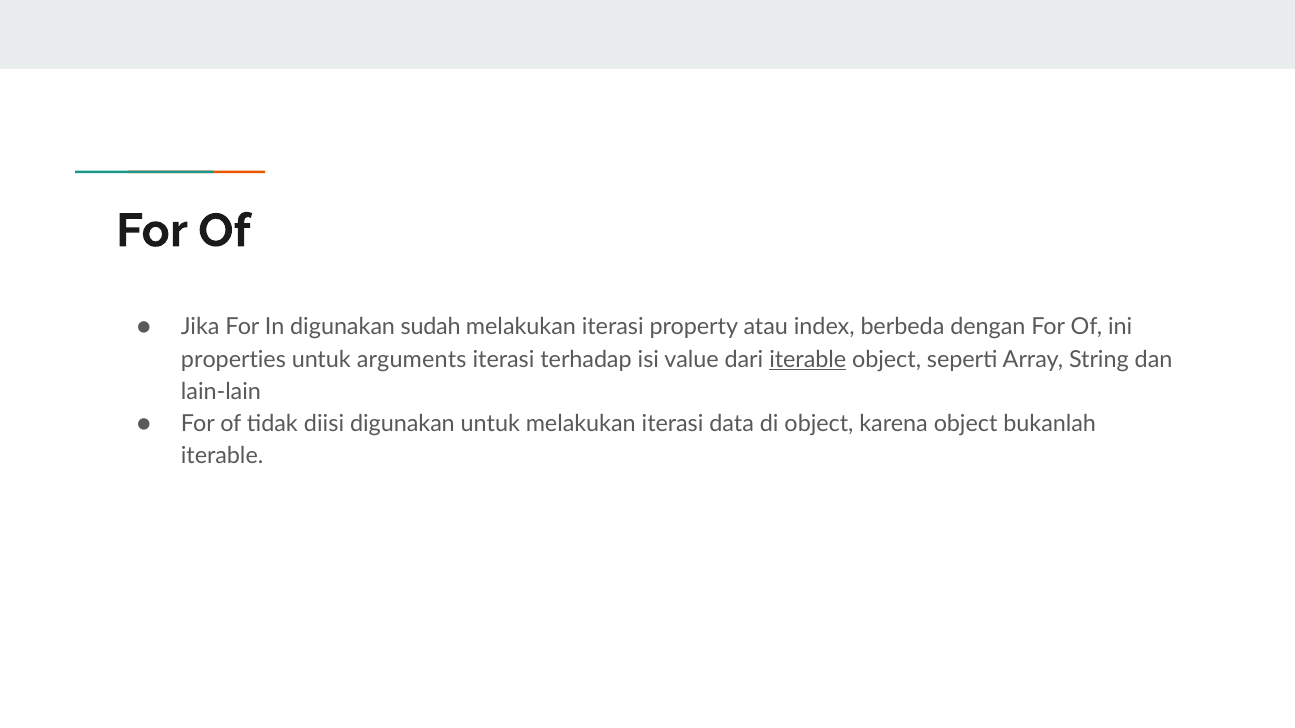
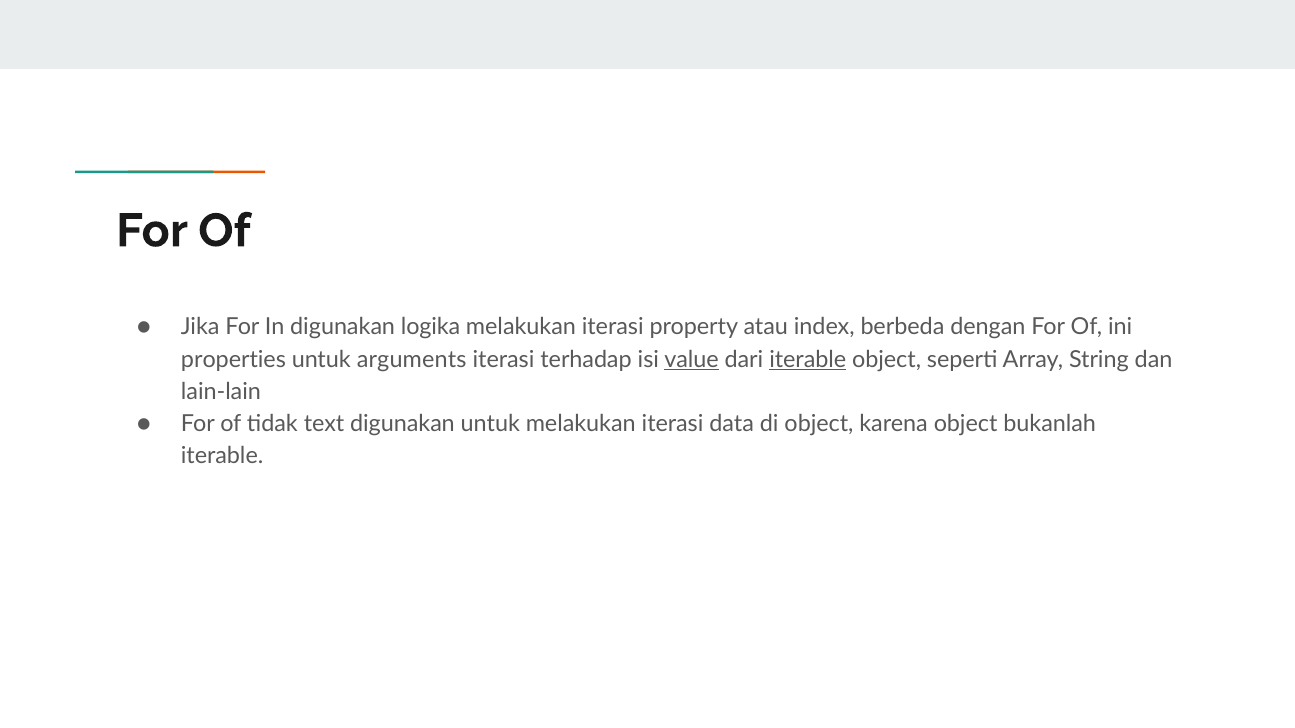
sudah: sudah -> logika
value underline: none -> present
diisi: diisi -> text
